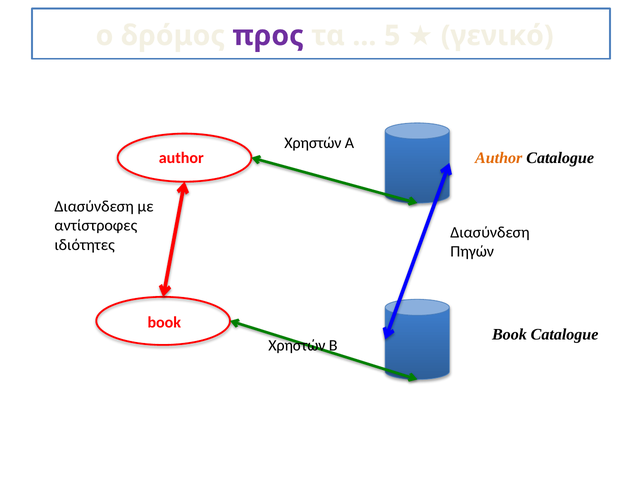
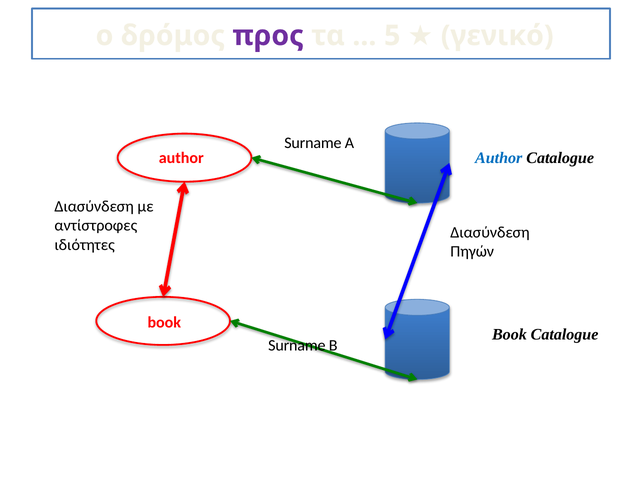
Χρηστών at (313, 143): Χρηστών -> Surname
Author at (499, 158) colour: orange -> blue
Χρηστών at (297, 346): Χρηστών -> Surname
